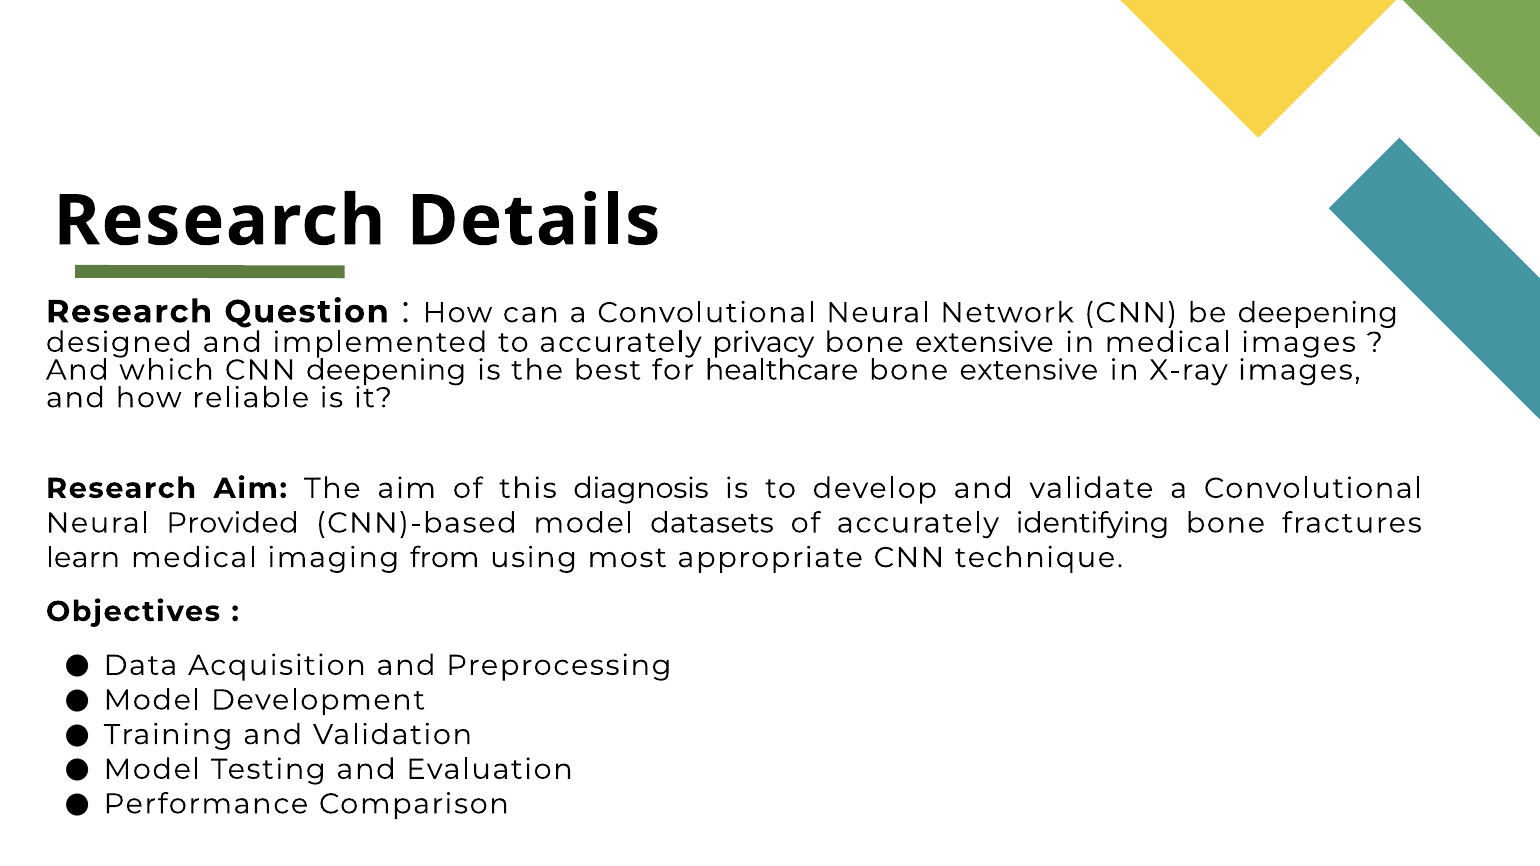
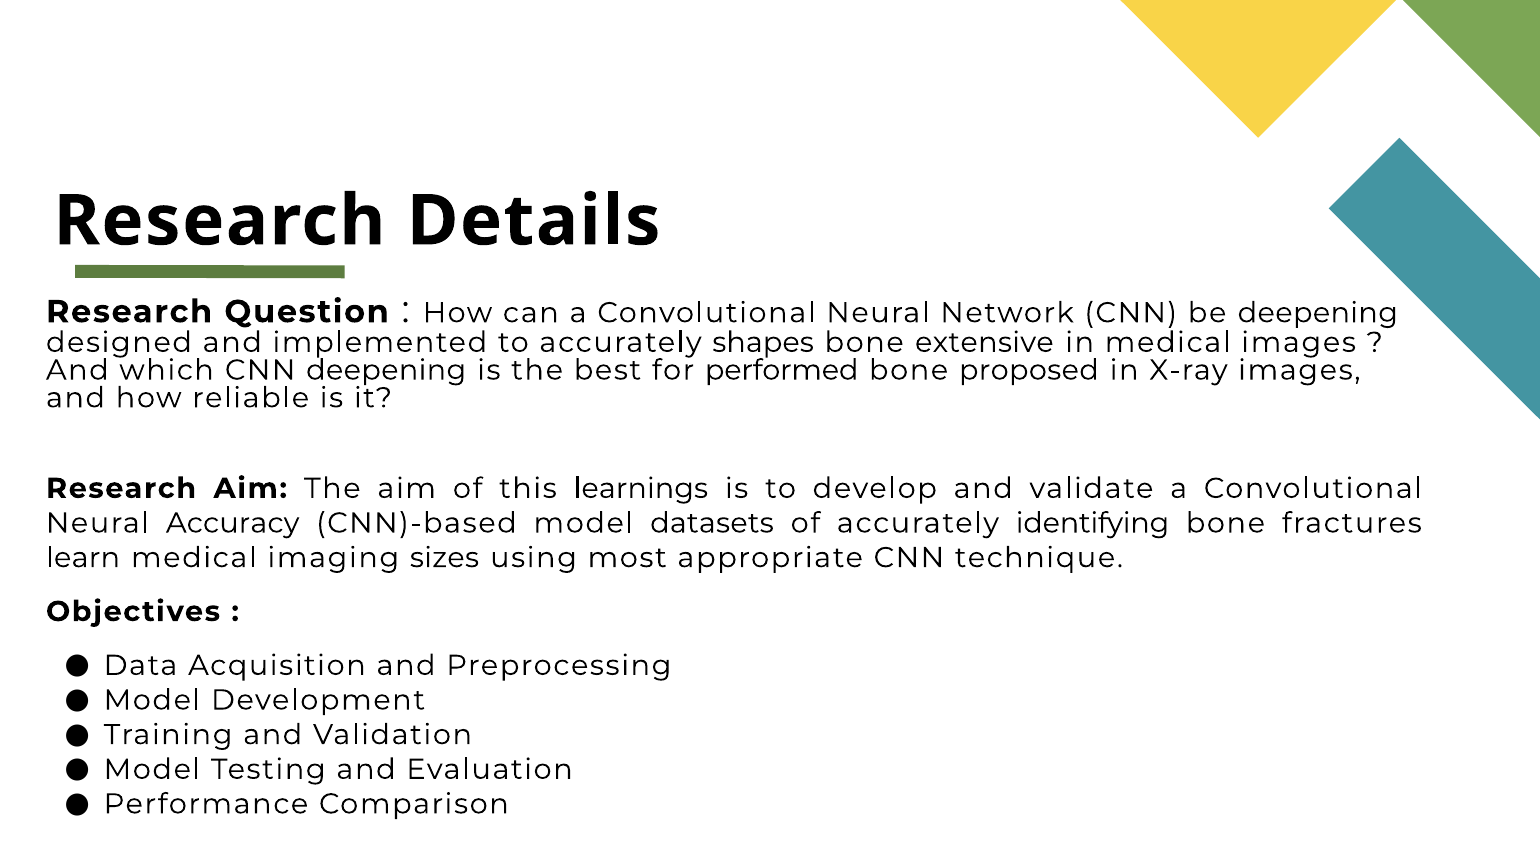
privacy: privacy -> shapes
healthcare: healthcare -> performed
extensive at (1029, 370): extensive -> proposed
diagnosis: diagnosis -> learnings
Provided: Provided -> Accuracy
from: from -> sizes
